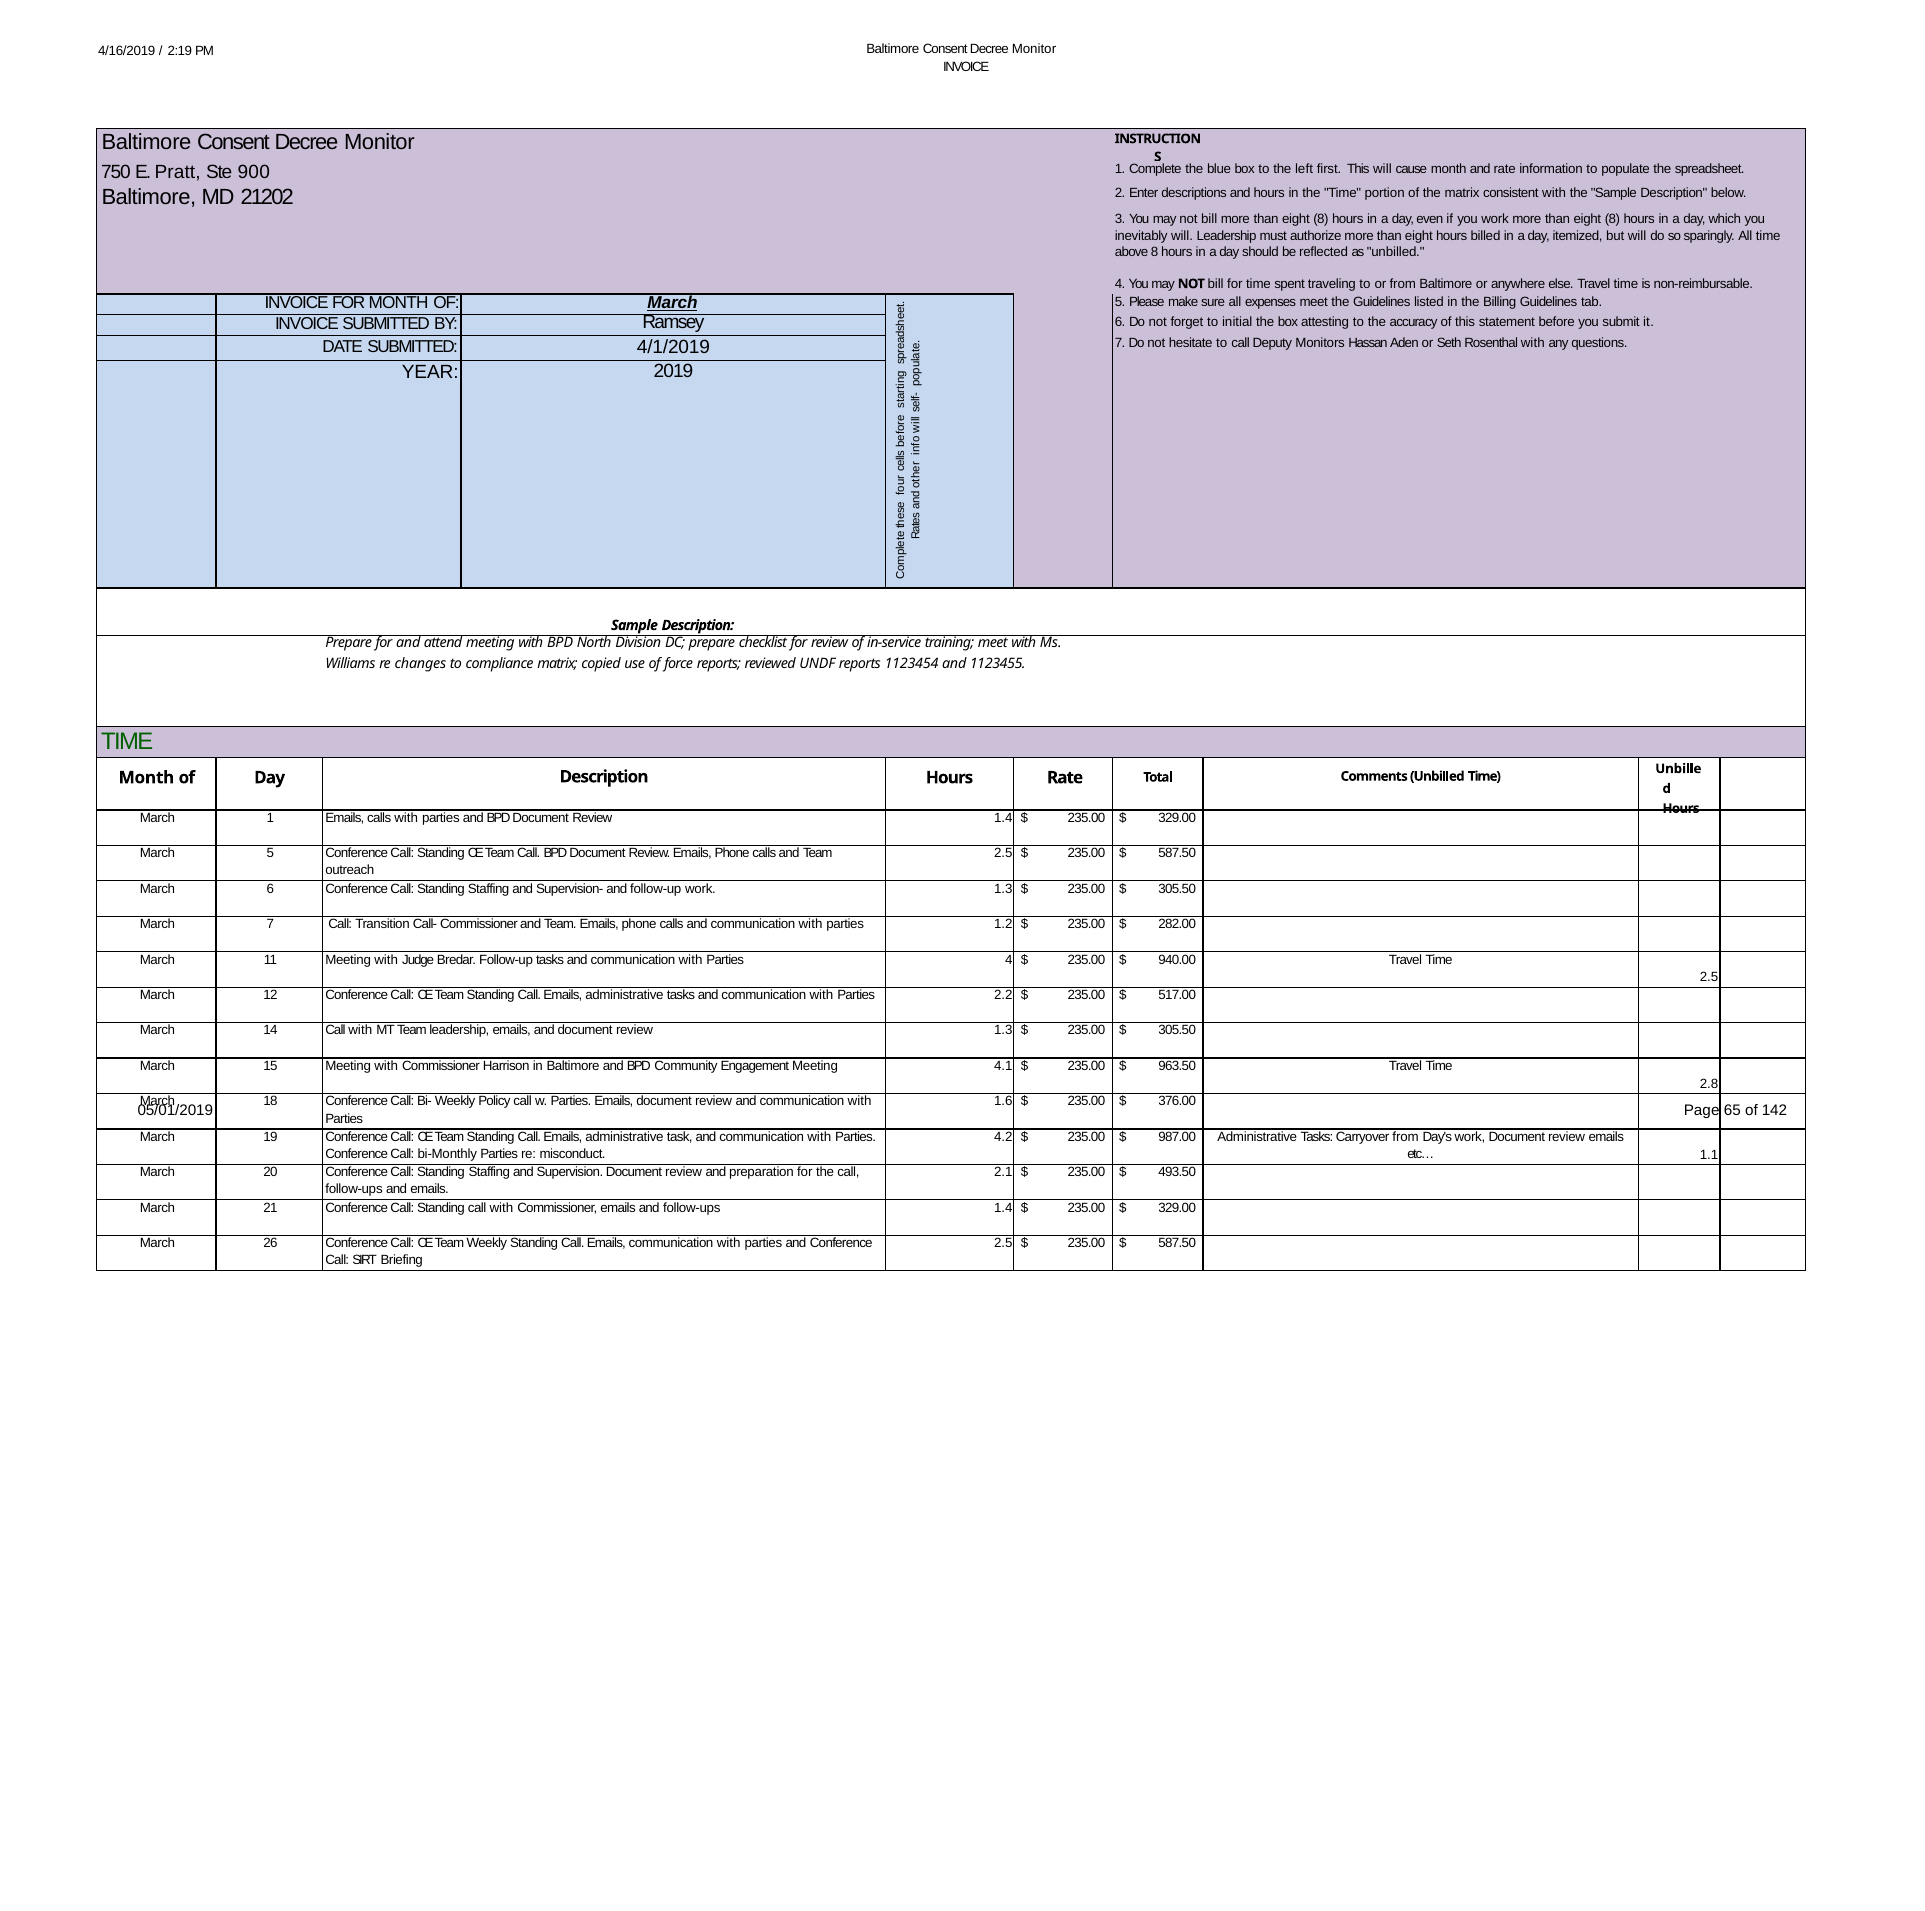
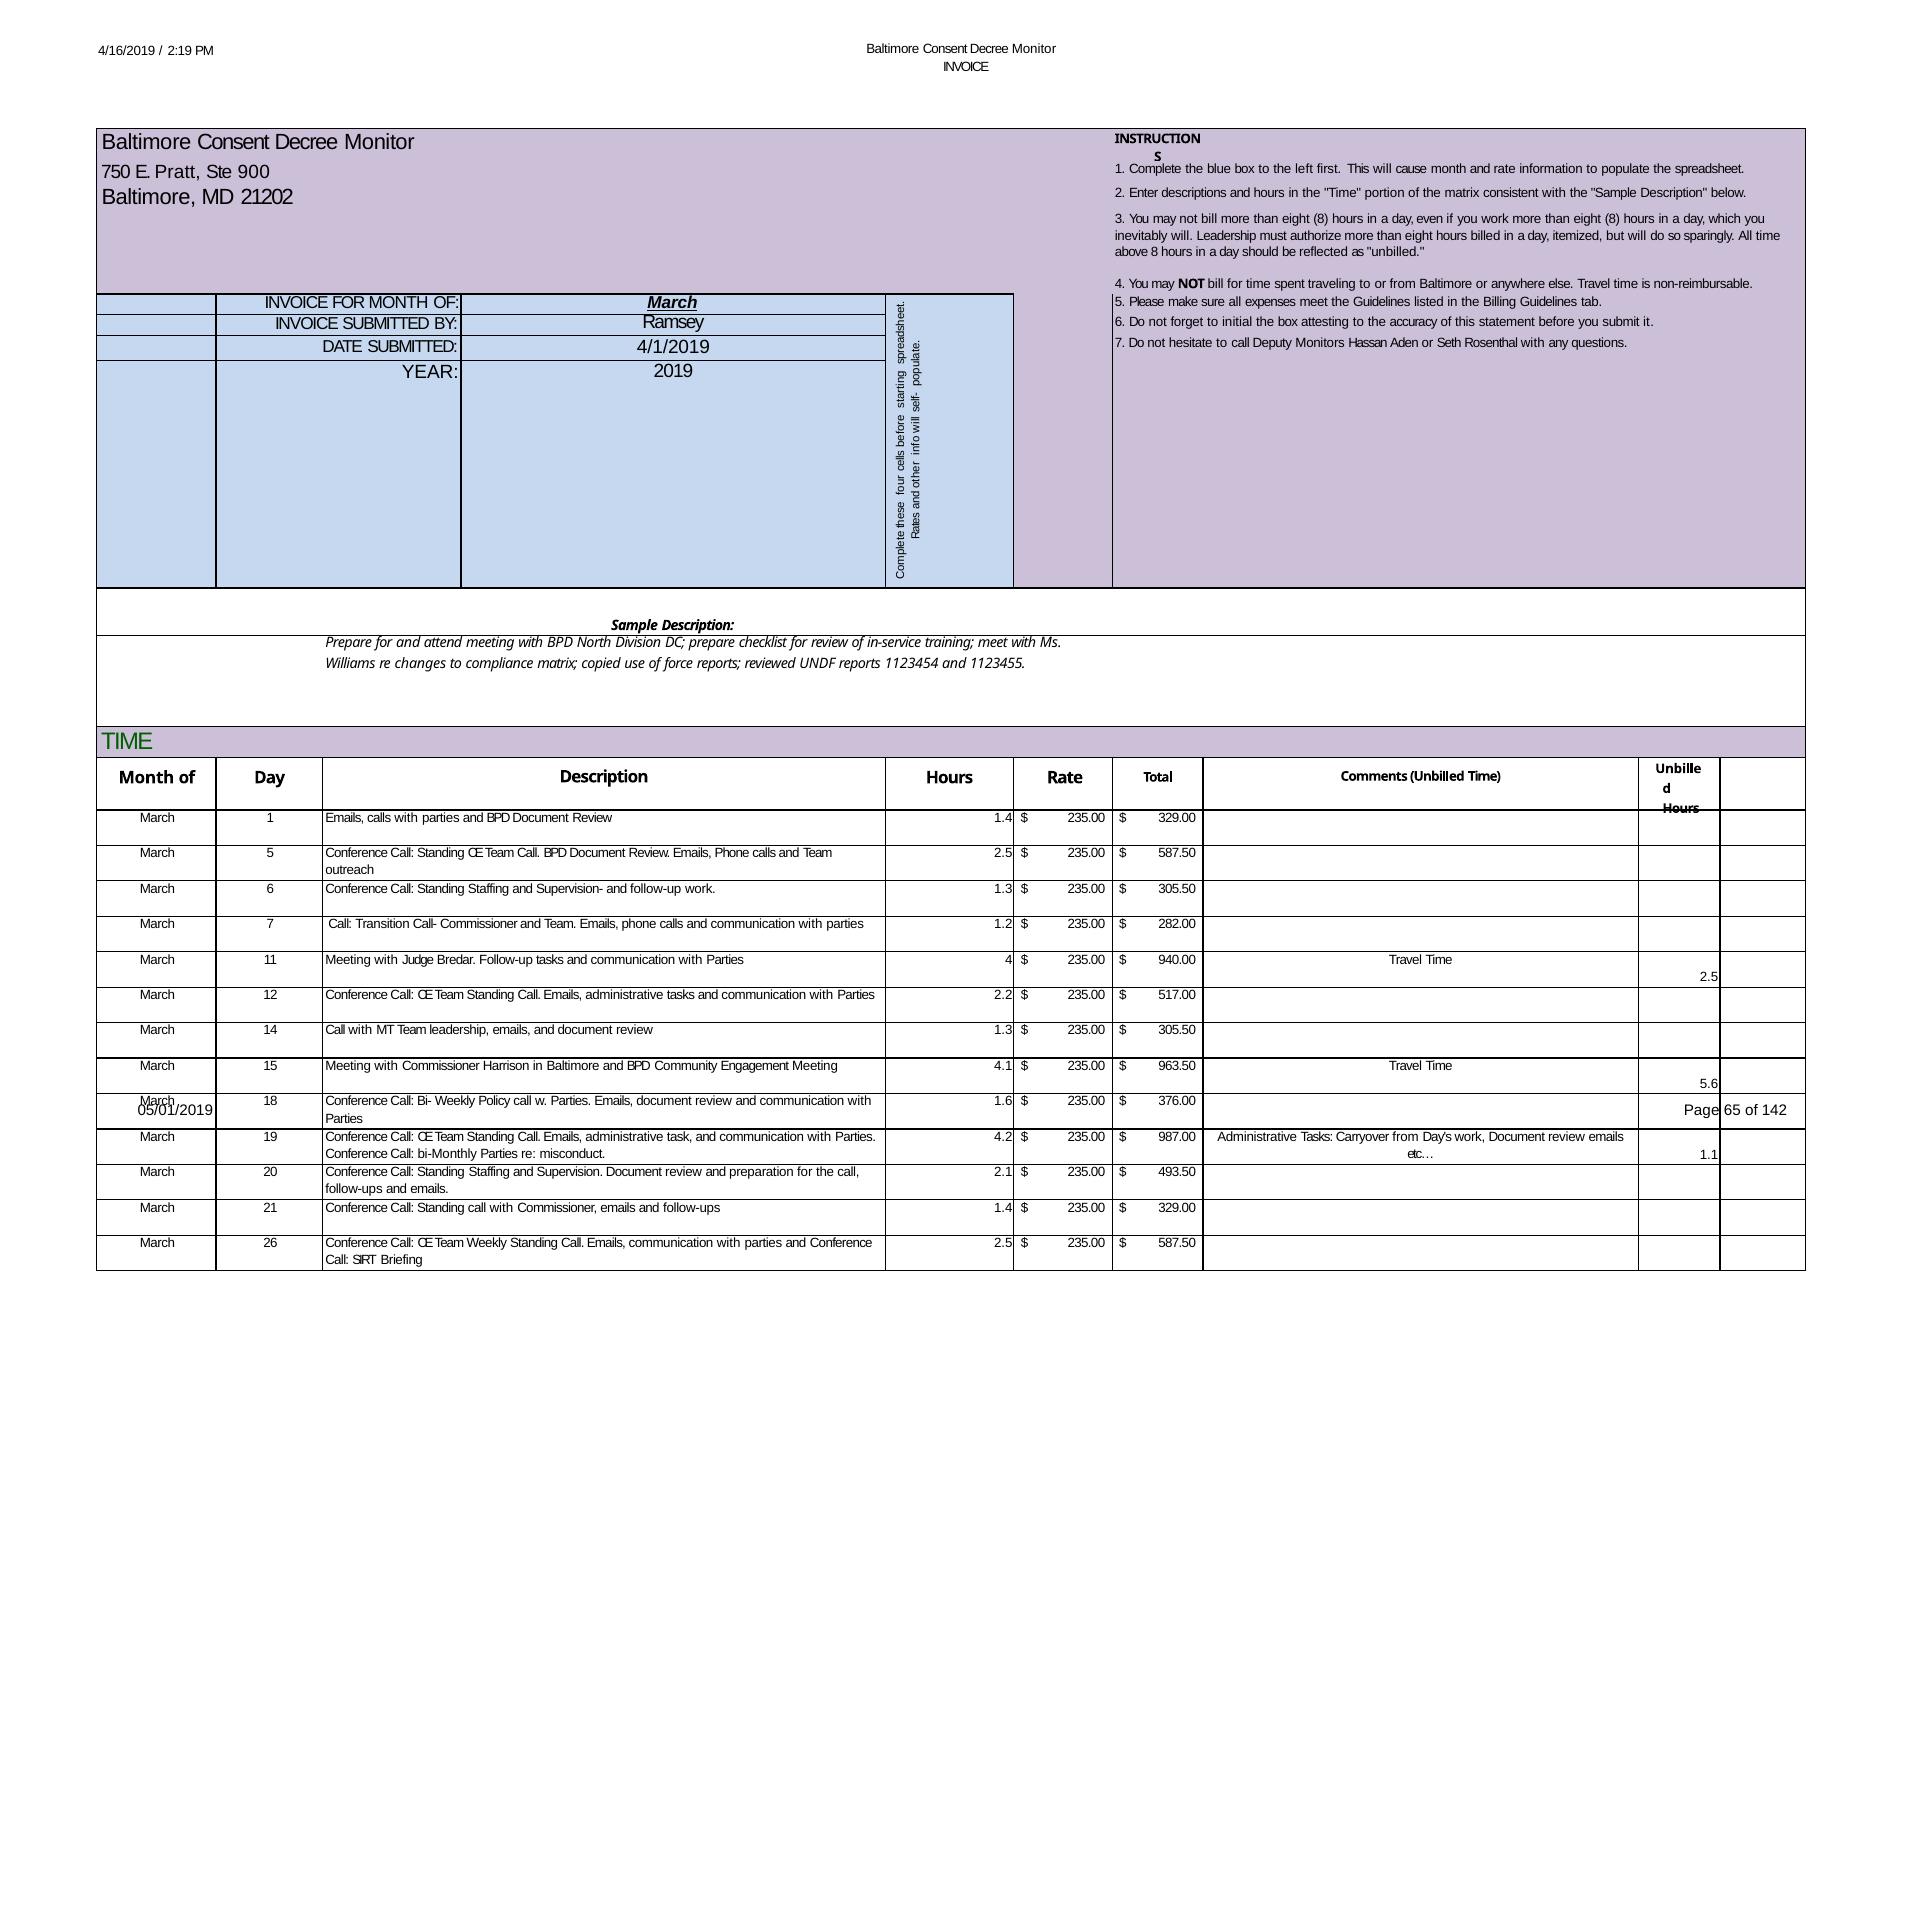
2.8: 2.8 -> 5.6
